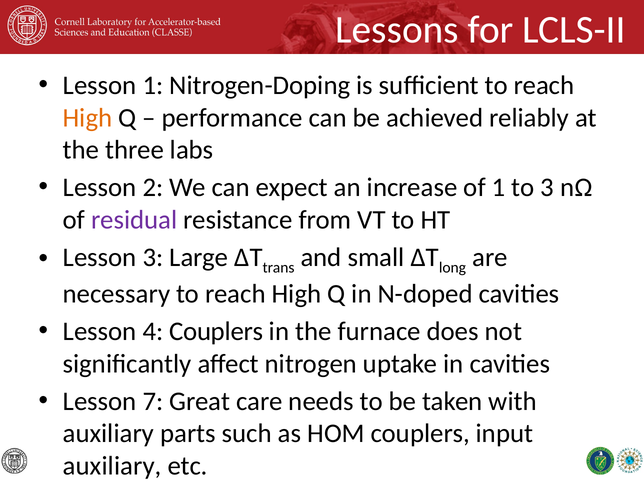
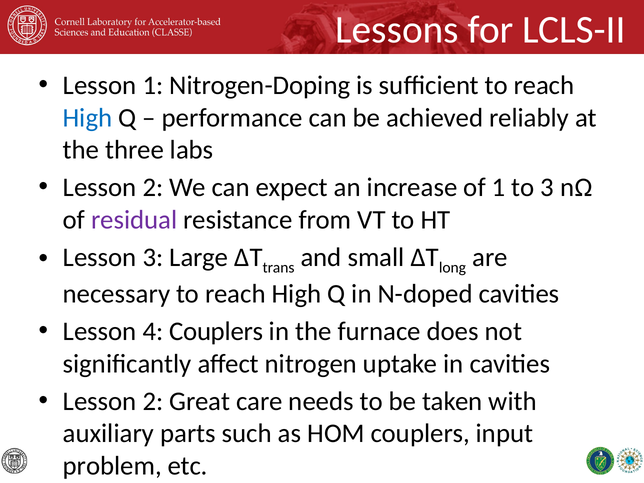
High at (88, 118) colour: orange -> blue
7 at (153, 401): 7 -> 2
auxiliary at (112, 466): auxiliary -> problem
